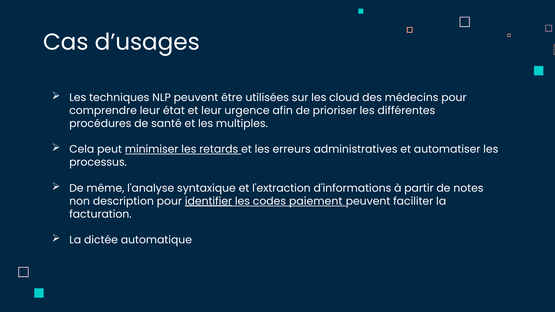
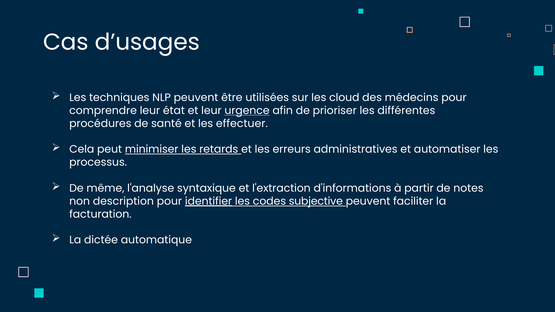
urgence underline: none -> present
multiples: multiples -> effectuer
paiement: paiement -> subjective
